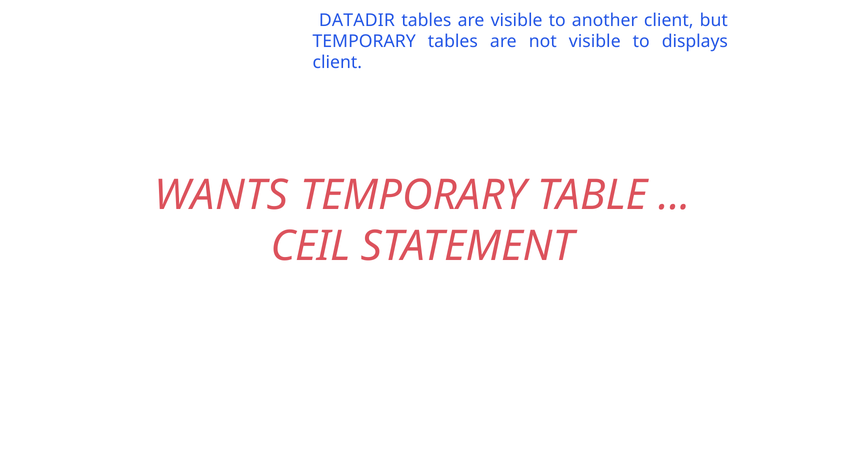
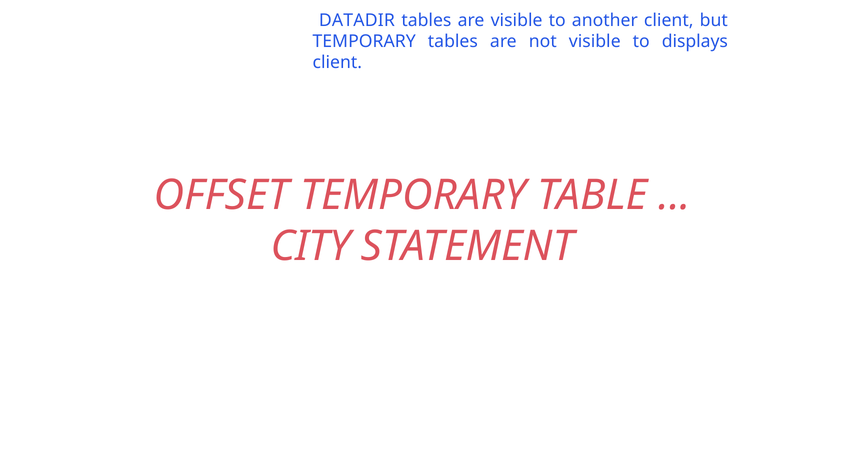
WANTS: WANTS -> OFFSET
CEIL: CEIL -> CITY
